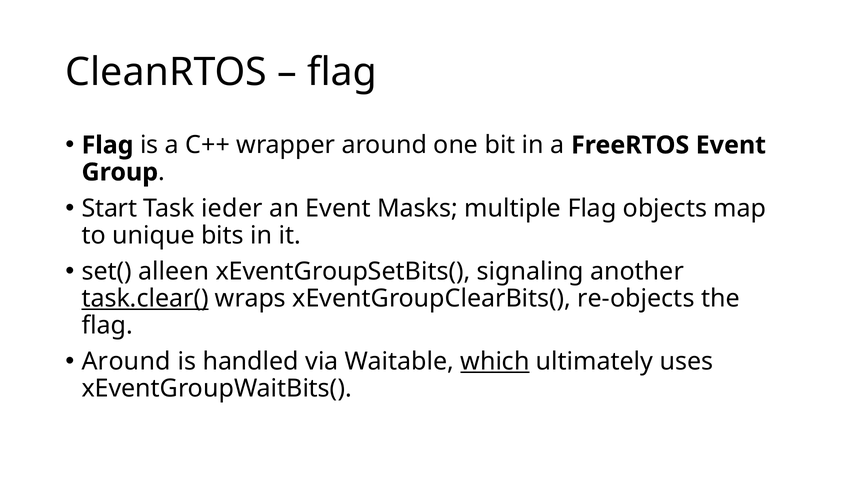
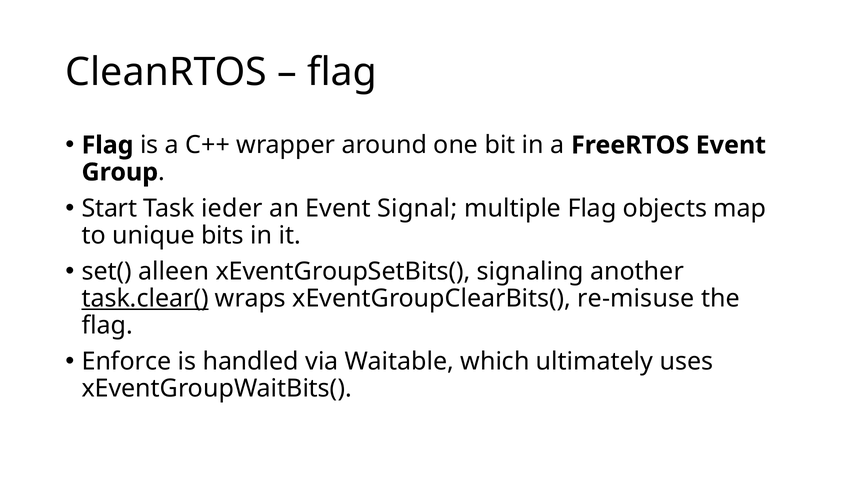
Masks: Masks -> Signal
re-objects: re-objects -> re-misuse
Around at (126, 362): Around -> Enforce
which underline: present -> none
